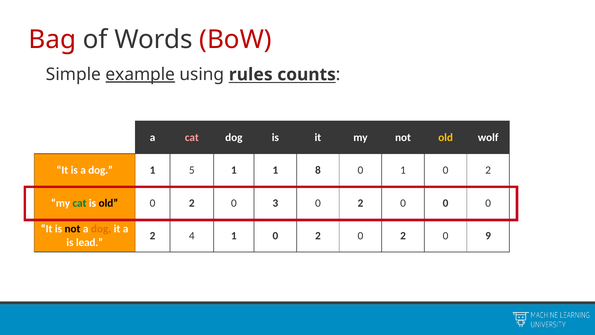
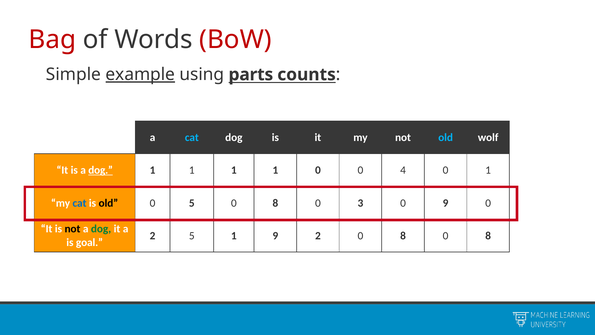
rules: rules -> parts
cat at (192, 137) colour: pink -> light blue
old at (446, 137) colour: yellow -> light blue
dog at (101, 170) underline: none -> present
5 at (192, 170): 5 -> 1
1 8: 8 -> 0
0 1: 1 -> 4
2 at (488, 170): 2 -> 1
cat at (79, 203) colour: green -> blue
2 at (192, 203): 2 -> 5
3 at (275, 203): 3 -> 8
2 at (360, 203): 2 -> 3
0 at (446, 203): 0 -> 9
dog at (101, 229) colour: orange -> green
2 4: 4 -> 5
0 at (275, 236): 0 -> 9
2 0 2: 2 -> 8
9 at (488, 236): 9 -> 8
lead: lead -> goal
